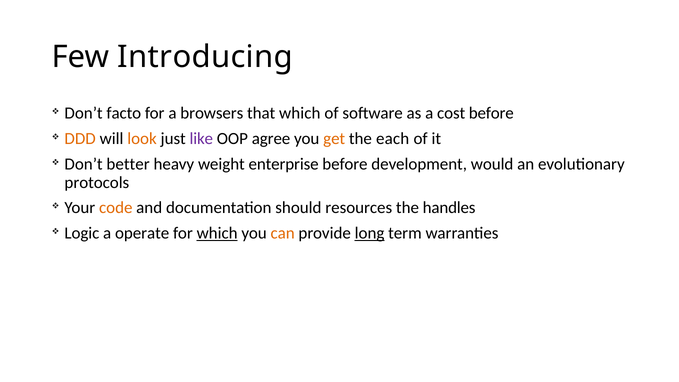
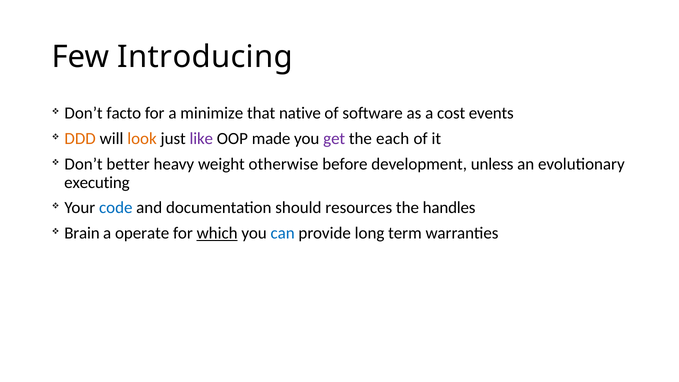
browsers: browsers -> minimize
that which: which -> native
cost before: before -> events
agree: agree -> made
get colour: orange -> purple
enterprise: enterprise -> otherwise
would: would -> unless
protocols: protocols -> executing
code colour: orange -> blue
Logic: Logic -> Brain
can colour: orange -> blue
long underline: present -> none
